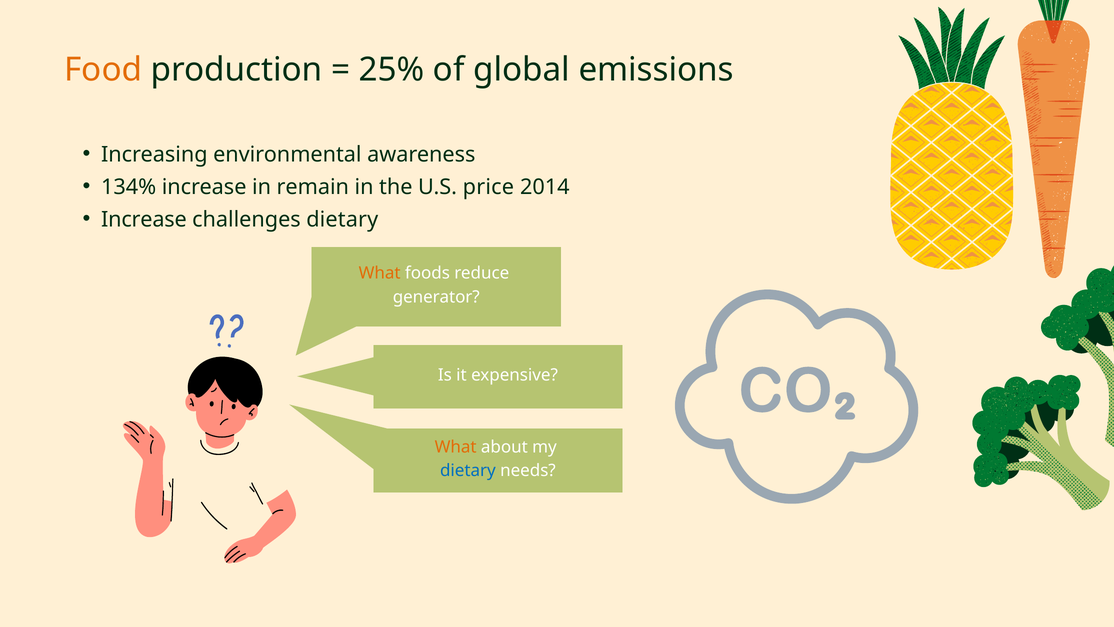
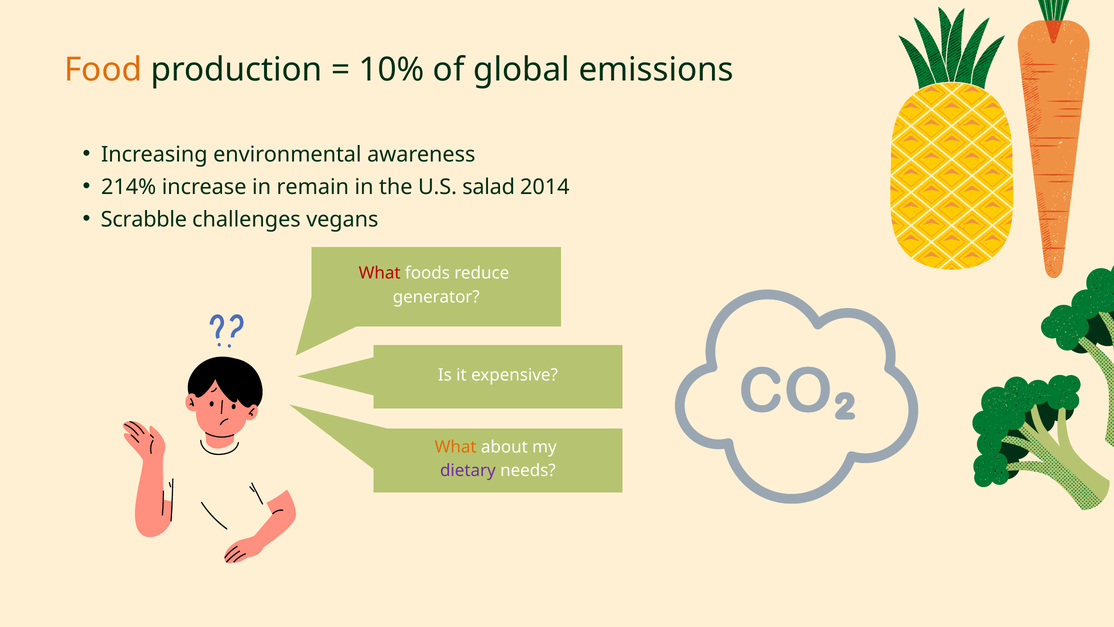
25%: 25% -> 10%
134%: 134% -> 214%
price: price -> salad
Increase at (144, 219): Increase -> Scrabble
challenges dietary: dietary -> vegans
What at (380, 273) colour: orange -> red
dietary at (468, 471) colour: blue -> purple
